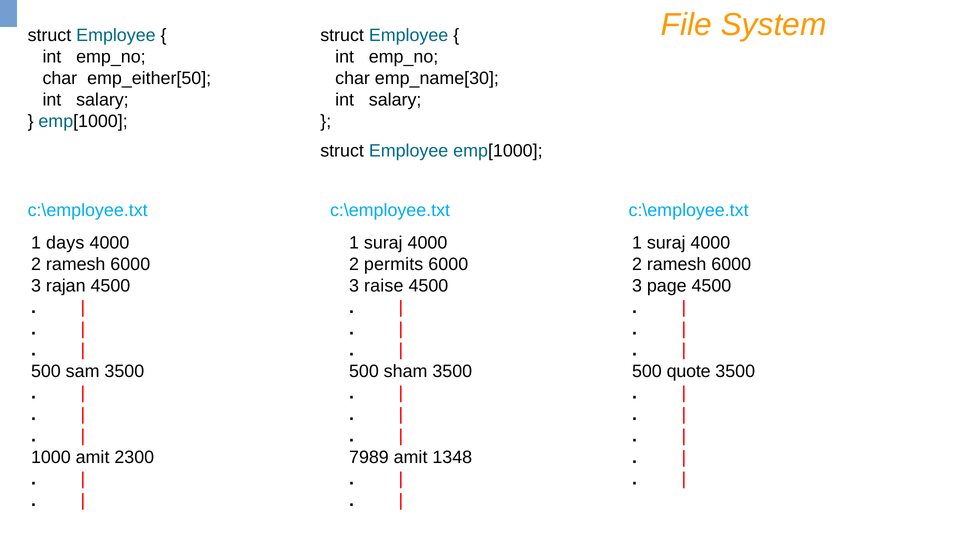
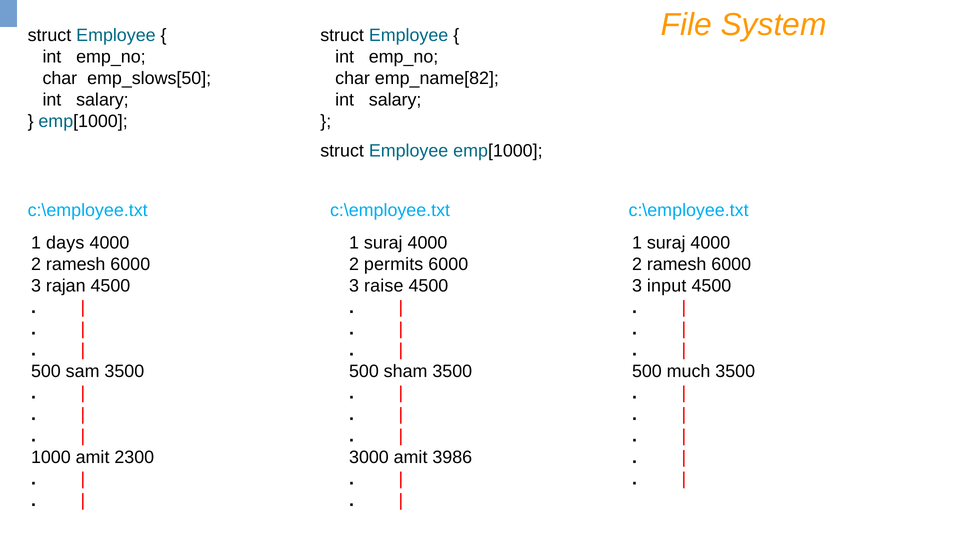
emp_either[50: emp_either[50 -> emp_slows[50
emp_name[30: emp_name[30 -> emp_name[82
page: page -> input
quote: quote -> much
7989: 7989 -> 3000
1348: 1348 -> 3986
